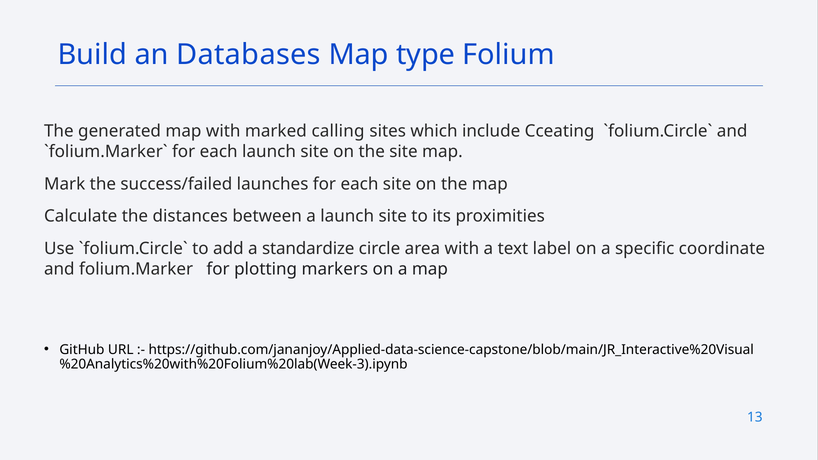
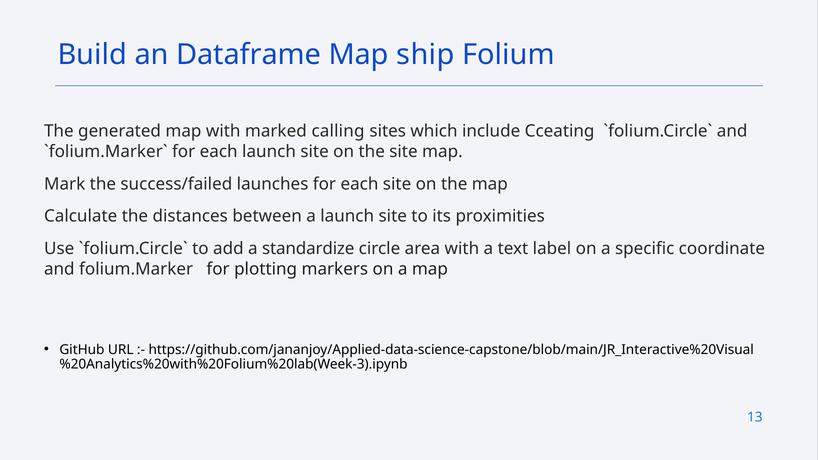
Databases: Databases -> Dataframe
type: type -> ship
